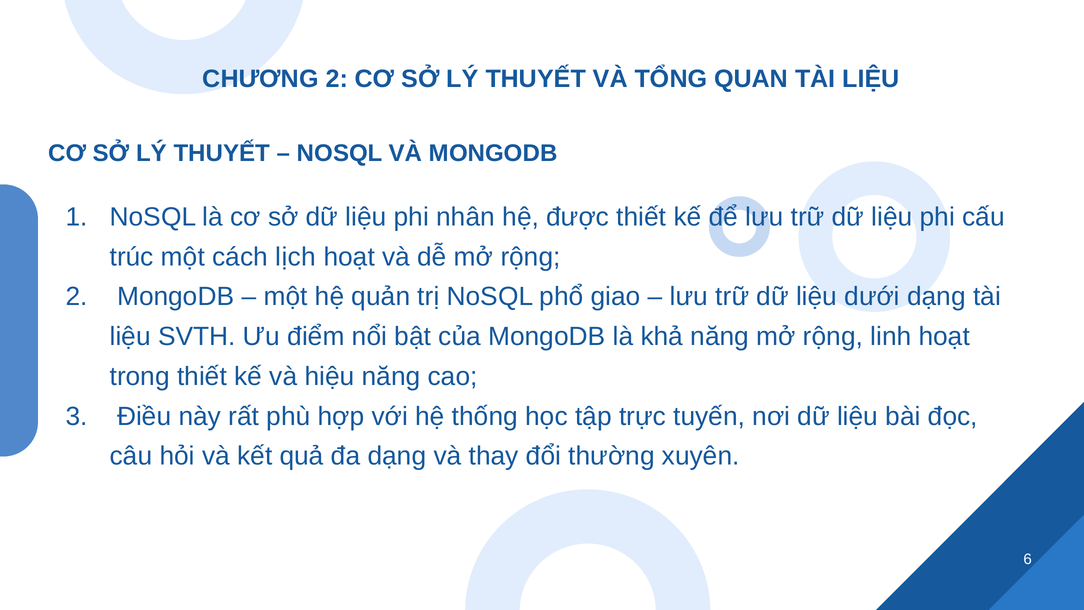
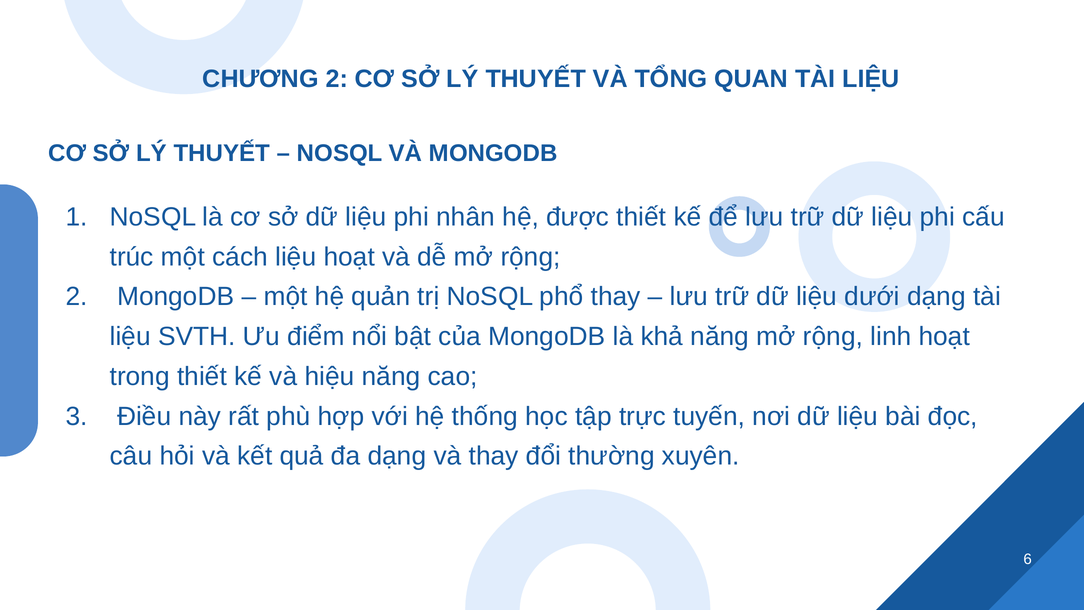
cách lịch: lịch -> liệu
phổ giao: giao -> thay
